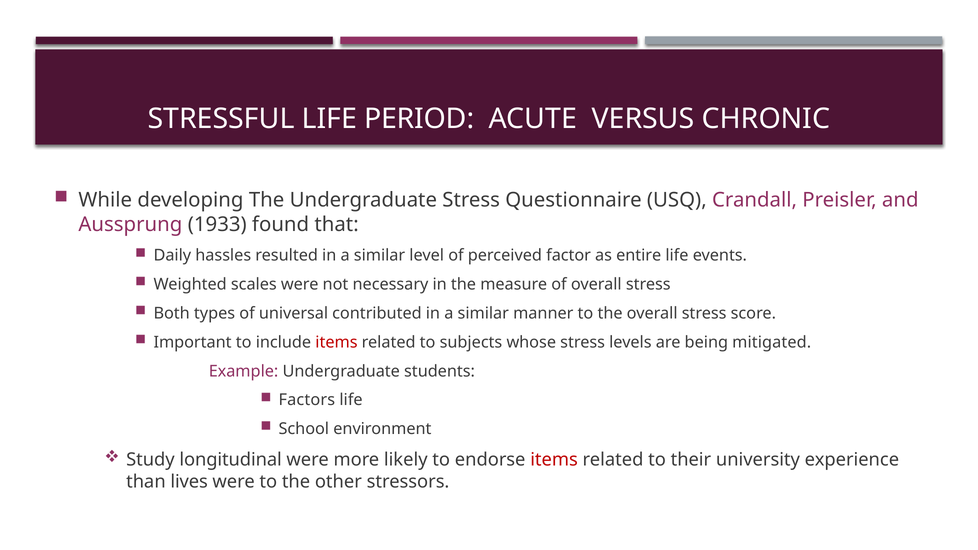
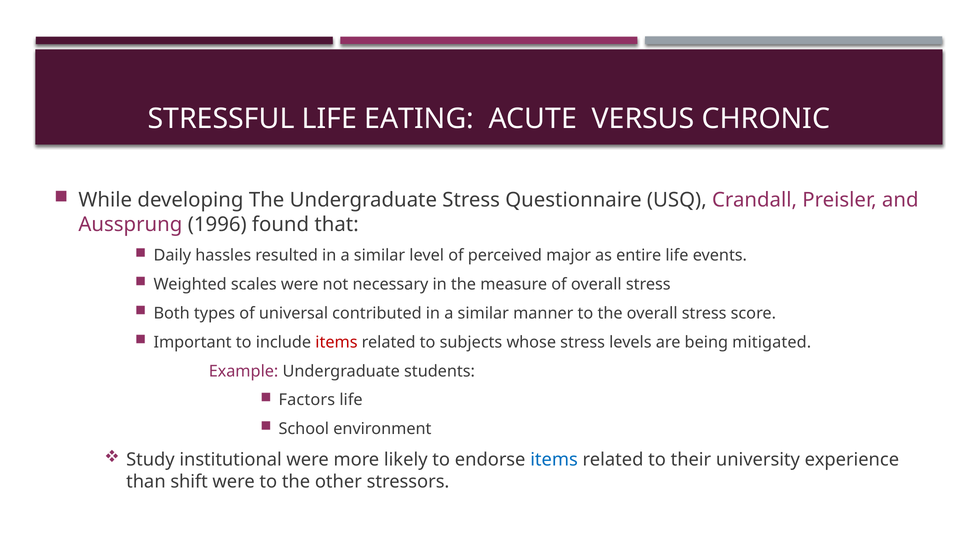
PERIOD: PERIOD -> EATING
1933: 1933 -> 1996
factor: factor -> major
longitudinal: longitudinal -> institutional
items at (554, 460) colour: red -> blue
lives: lives -> shift
